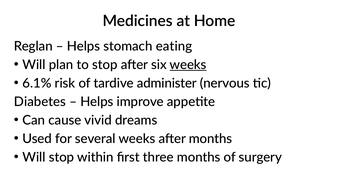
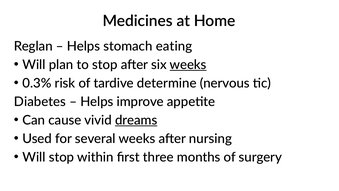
6.1%: 6.1% -> 0.3%
administer: administer -> determine
dreams underline: none -> present
after months: months -> nursing
